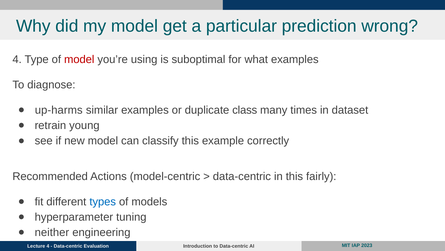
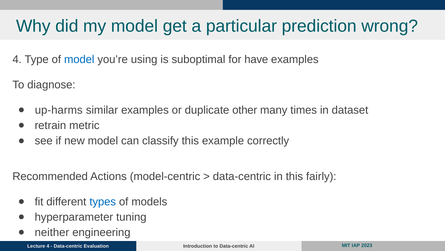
model at (79, 59) colour: red -> blue
what: what -> have
class: class -> other
young: young -> metric
